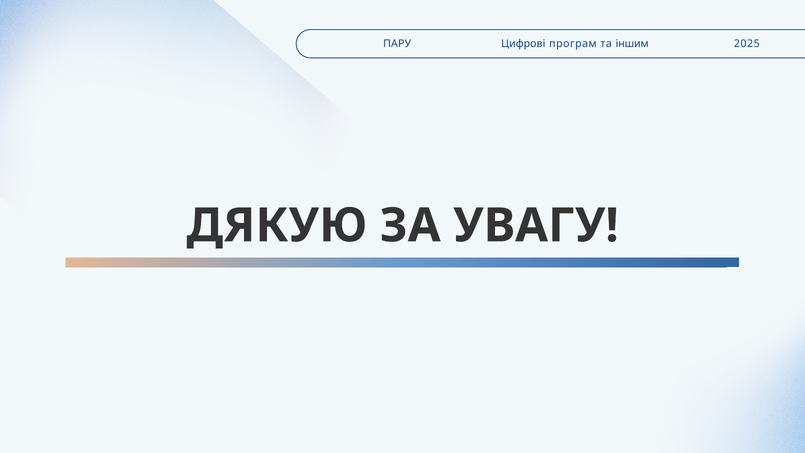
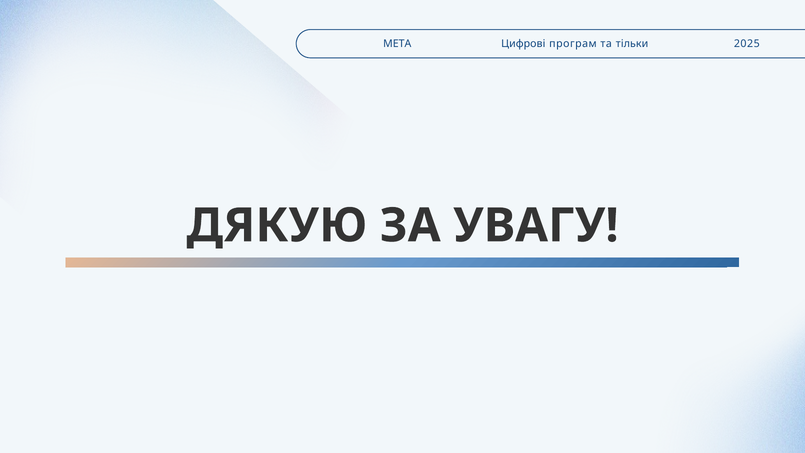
ПАРУ: ПАРУ -> МЕТА
іншим: іншим -> тільки
